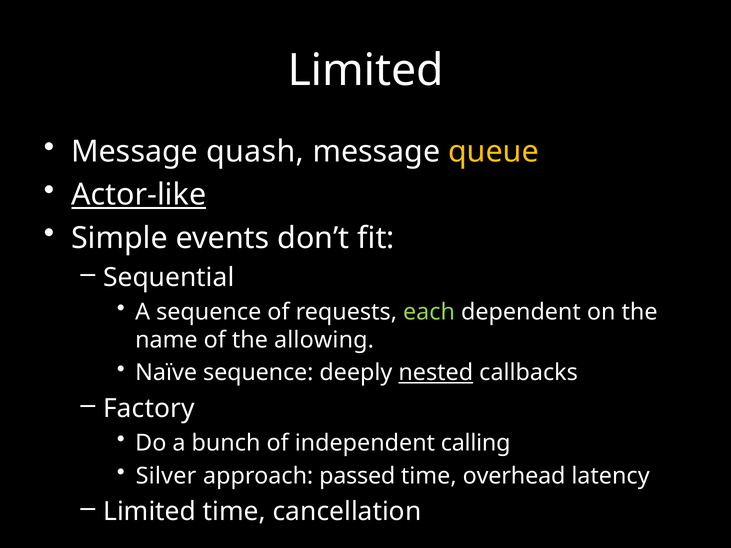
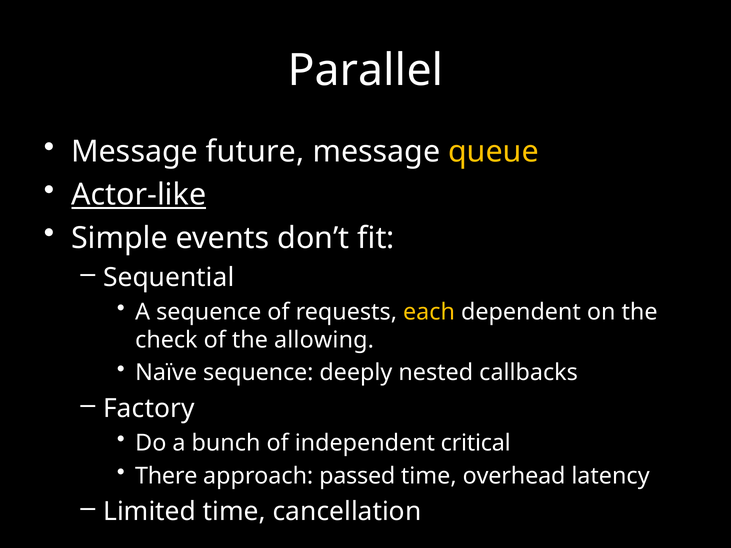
Limited at (366, 71): Limited -> Parallel
quash: quash -> future
each colour: light green -> yellow
name: name -> check
nested underline: present -> none
calling: calling -> critical
Silver: Silver -> There
